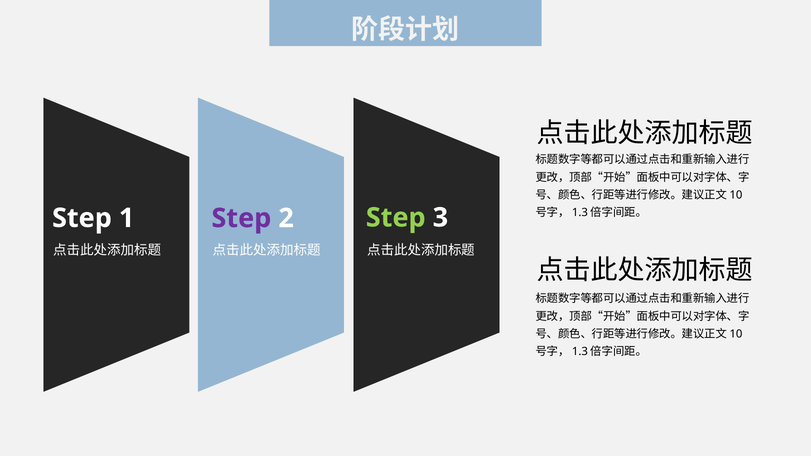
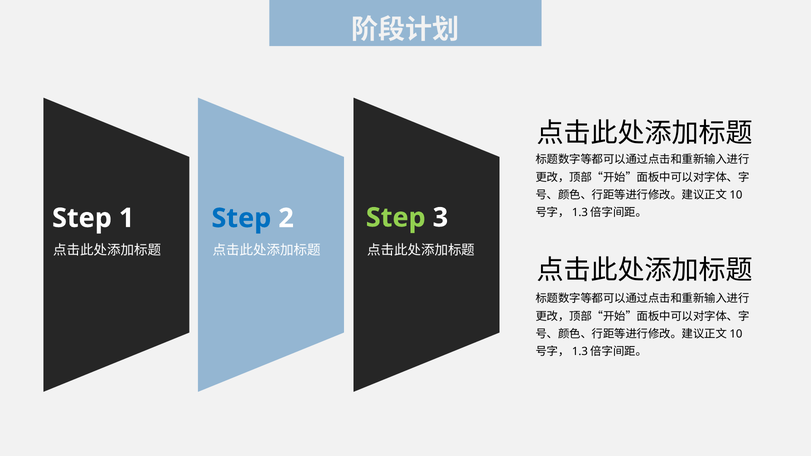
Step at (241, 218) colour: purple -> blue
